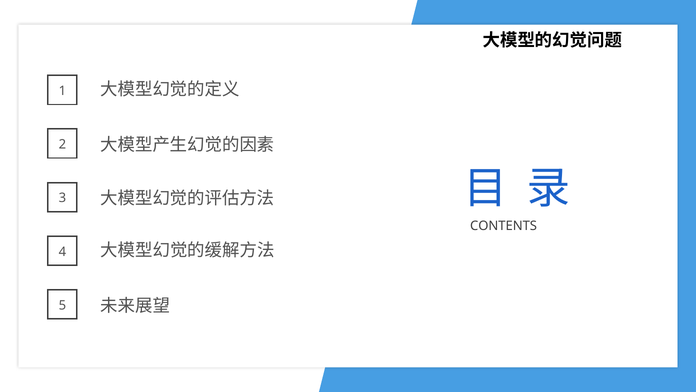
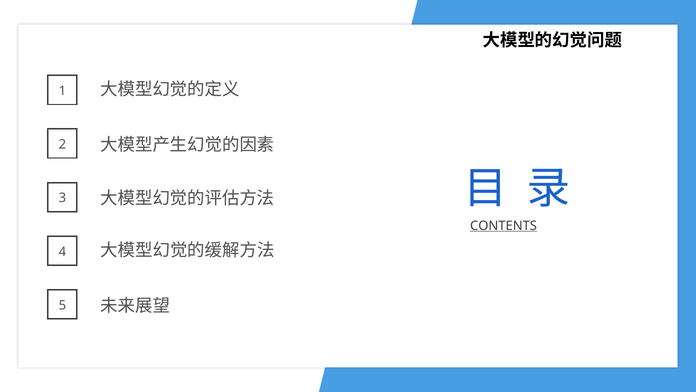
CONTENTS underline: none -> present
